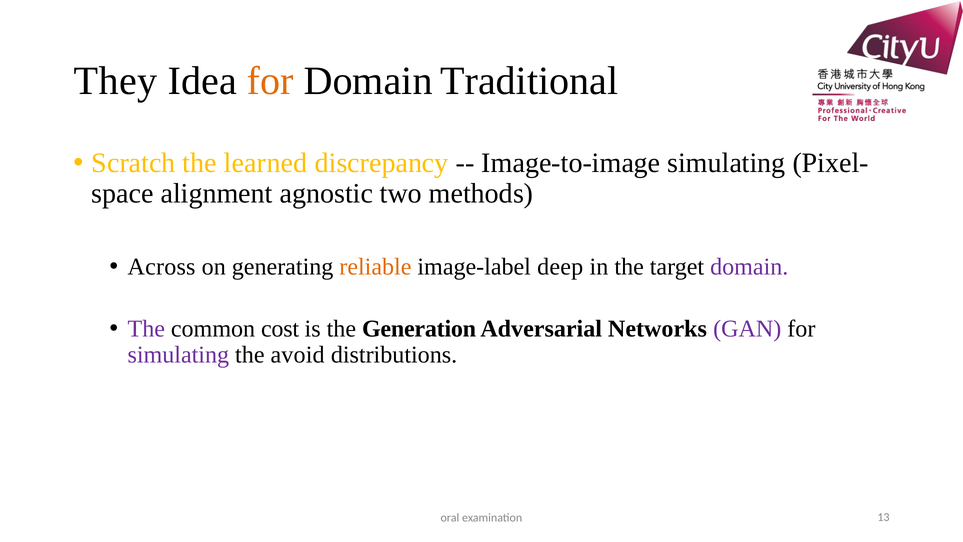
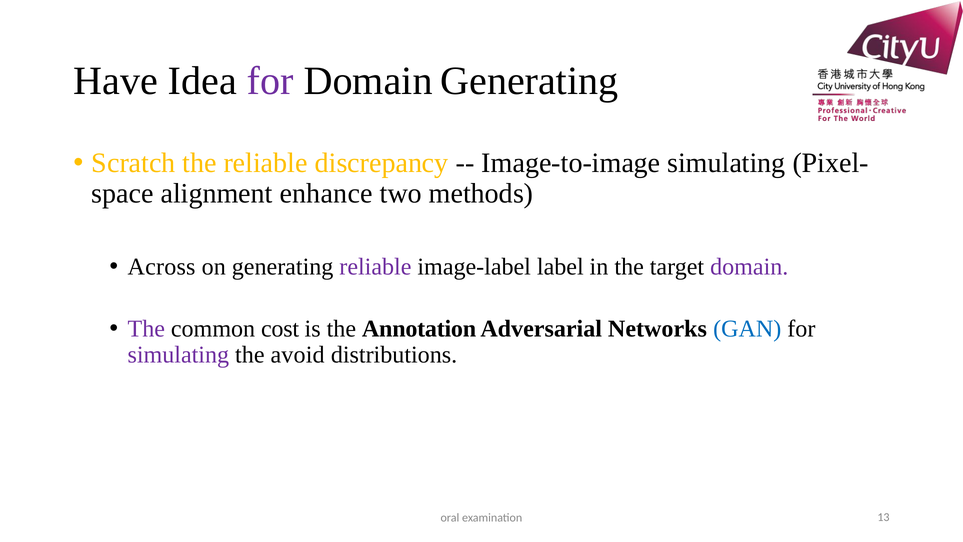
They: They -> Have
for at (270, 81) colour: orange -> purple
Domain Traditional: Traditional -> Generating
the learned: learned -> reliable
agnostic: agnostic -> enhance
reliable at (375, 267) colour: orange -> purple
deep: deep -> label
Generation: Generation -> Annotation
GAN colour: purple -> blue
